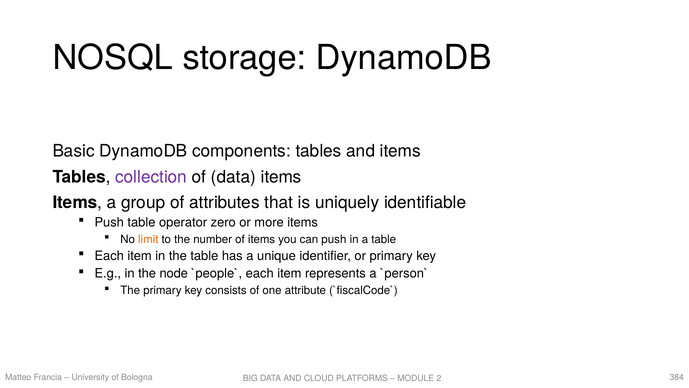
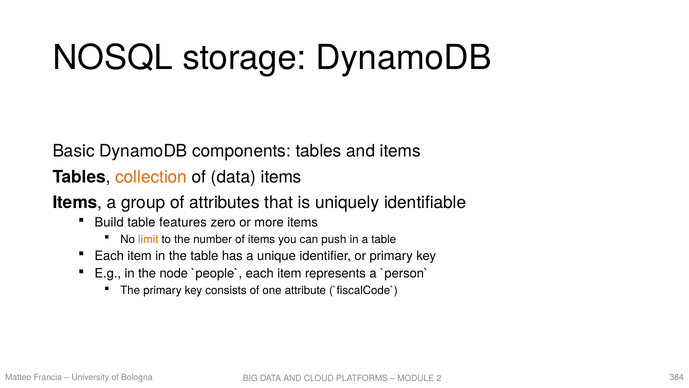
collection colour: purple -> orange
Push at (109, 222): Push -> Build
operator: operator -> features
